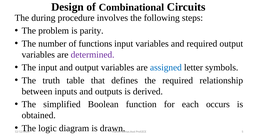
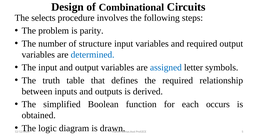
during: during -> selects
functions: functions -> structure
determined colour: purple -> blue
